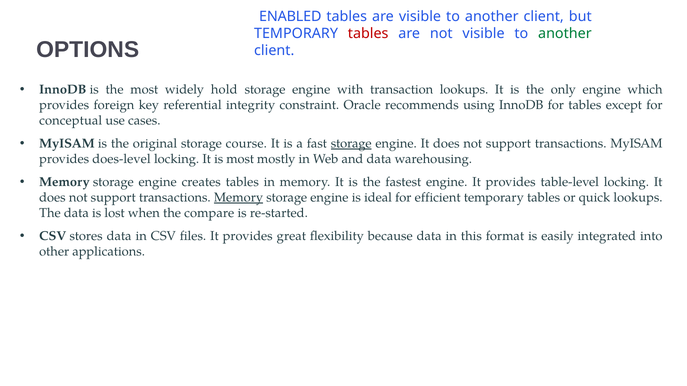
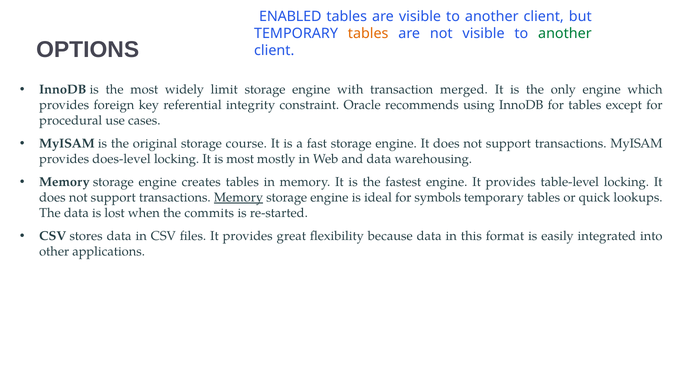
tables at (368, 34) colour: red -> orange
hold: hold -> limit
transaction lookups: lookups -> merged
conceptual: conceptual -> procedural
storage at (351, 144) underline: present -> none
efficient: efficient -> symbols
compare: compare -> commits
